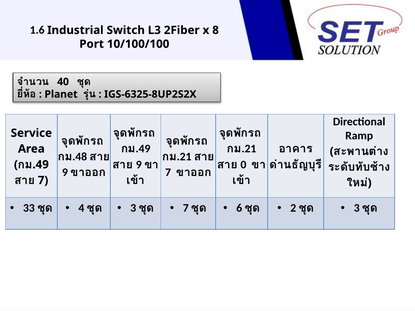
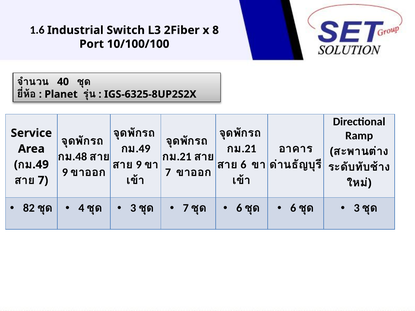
0 at (243, 165): 0 -> 6
33: 33 -> 82
2 at (293, 208): 2 -> 6
